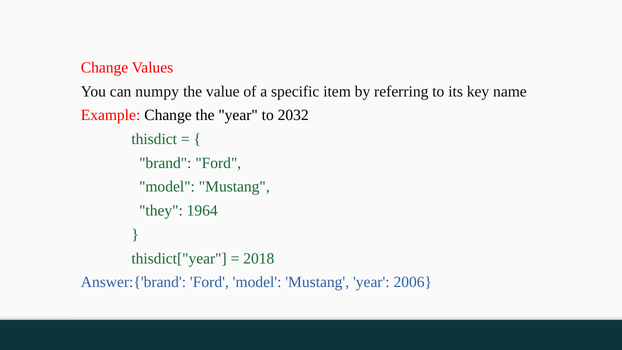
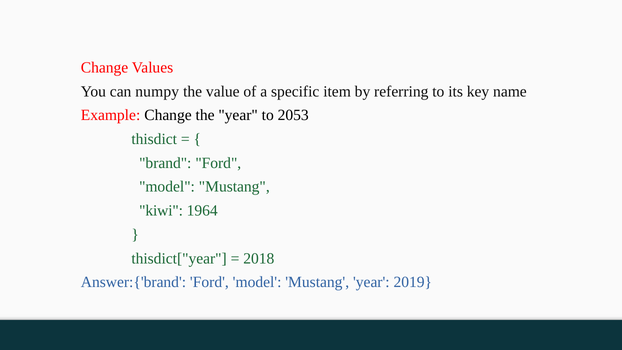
2032: 2032 -> 2053
they: they -> kiwi
2006: 2006 -> 2019
